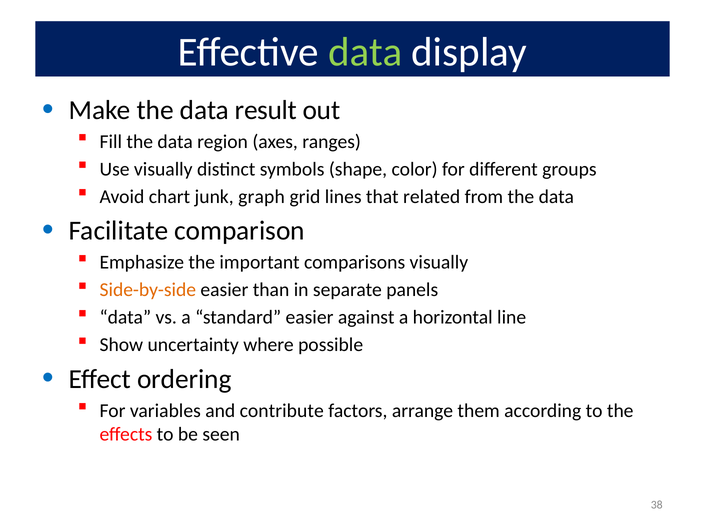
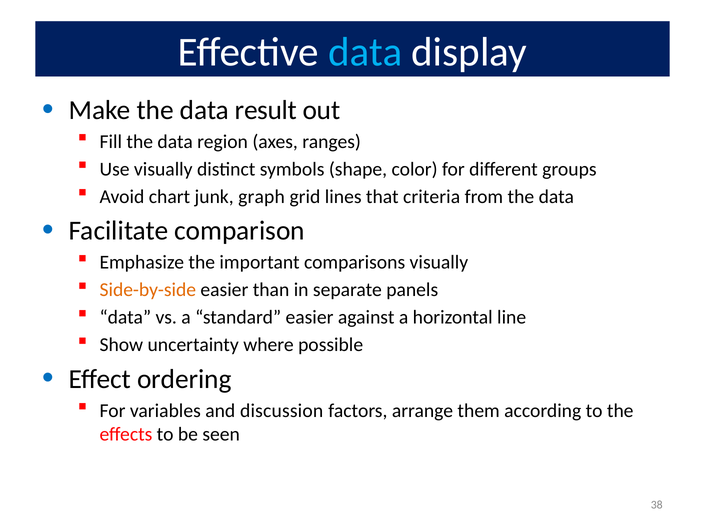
data at (365, 52) colour: light green -> light blue
related: related -> criteria
contribute: contribute -> discussion
